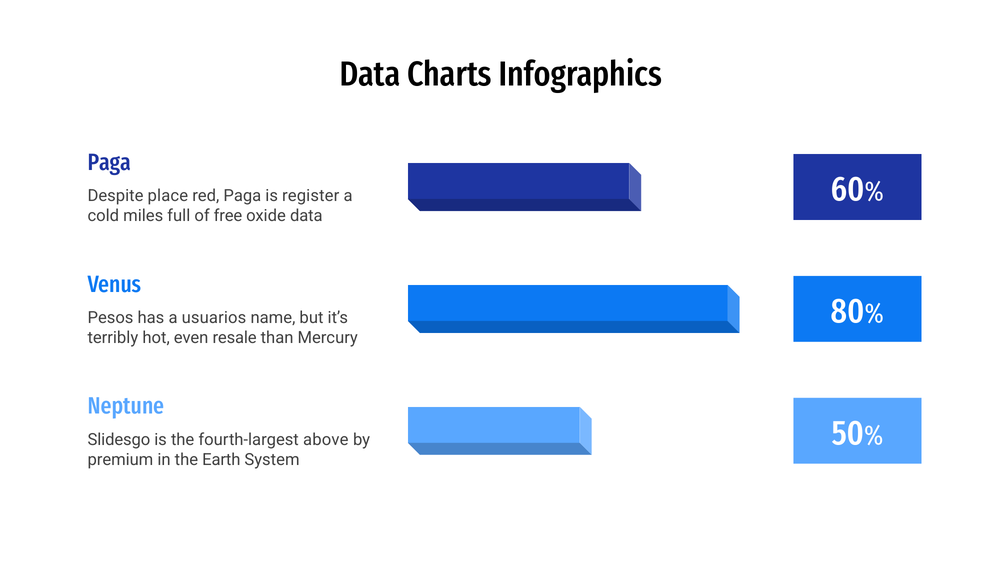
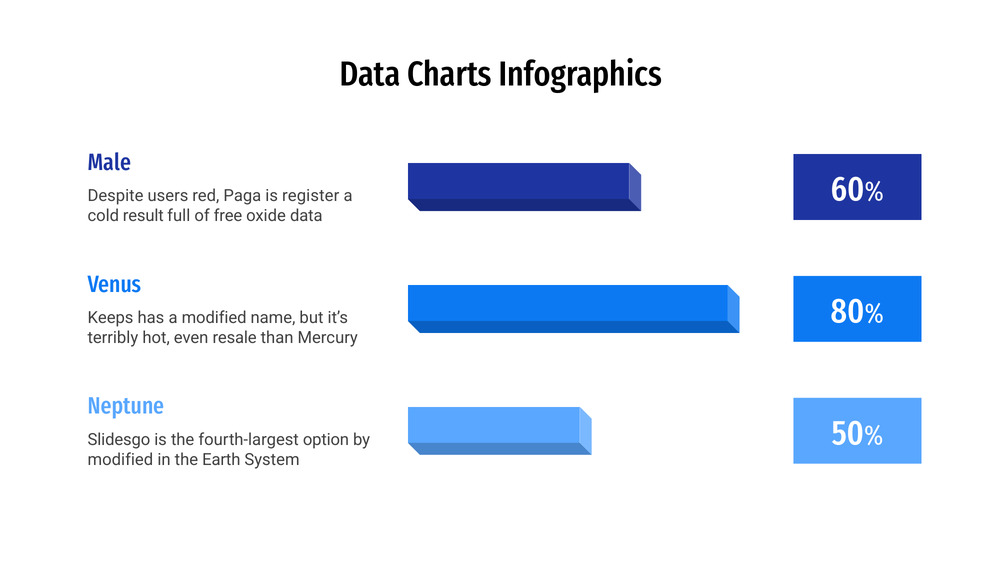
Paga at (109, 162): Paga -> Male
place: place -> users
miles: miles -> result
Pesos: Pesos -> Keeps
a usuarios: usuarios -> modified
above: above -> option
premium at (120, 460): premium -> modified
